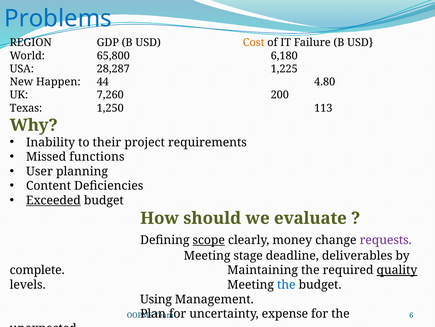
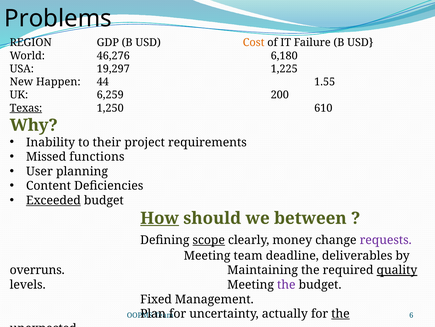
Problems colour: blue -> black
65,800: 65,800 -> 46,276
28,287: 28,287 -> 19,297
4.80: 4.80 -> 1.55
7,260: 7,260 -> 6,259
Texas underline: none -> present
113: 113 -> 610
How underline: none -> present
evaluate: evaluate -> between
Meeting stage: stage -> team
complete: complete -> overruns
the at (286, 284) colour: blue -> purple
Using: Using -> Fixed
expense: expense -> actually
the at (340, 313) underline: none -> present
